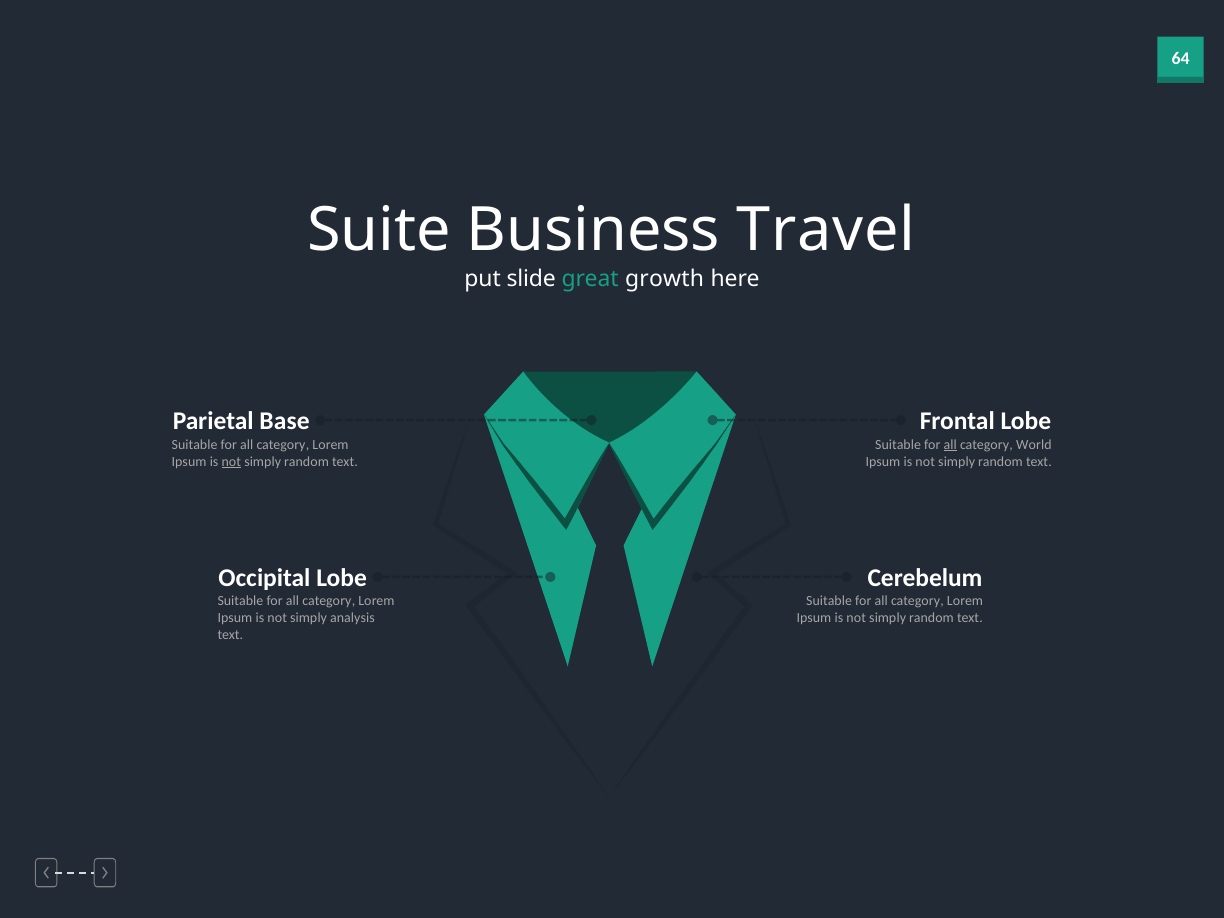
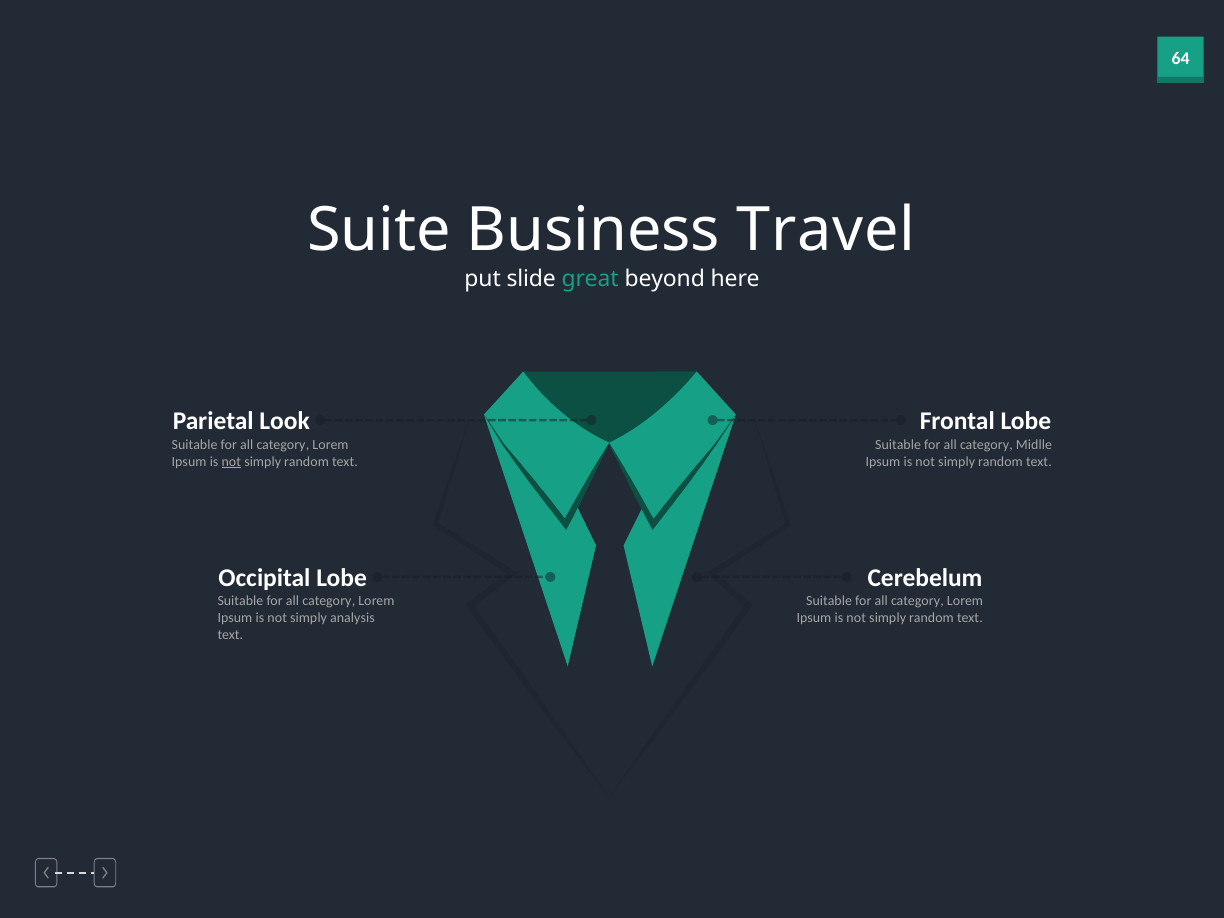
growth: growth -> beyond
Base: Base -> Look
all at (950, 445) underline: present -> none
World: World -> Midlle
